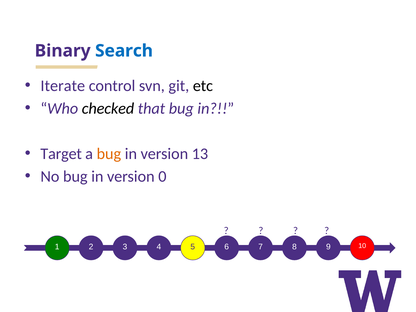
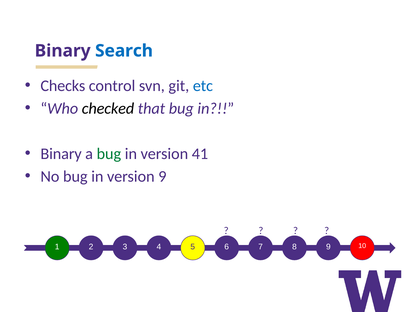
Iterate: Iterate -> Checks
etc colour: black -> blue
Target at (61, 154): Target -> Binary
bug at (109, 154) colour: orange -> green
13: 13 -> 41
version 0: 0 -> 9
